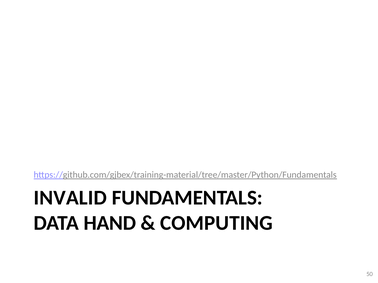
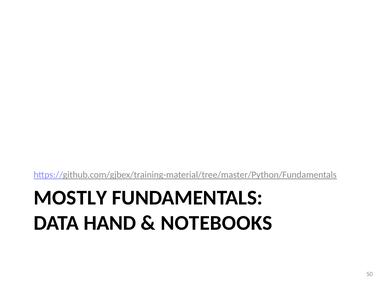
INVALID: INVALID -> MOSTLY
COMPUTING: COMPUTING -> NOTEBOOKS
